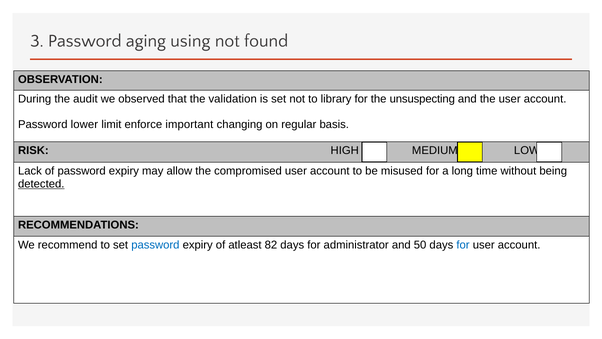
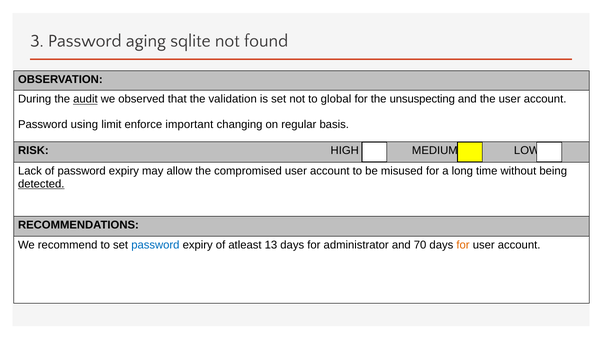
using: using -> sqlite
audit underline: none -> present
library: library -> global
lower: lower -> using
82: 82 -> 13
50: 50 -> 70
for at (463, 245) colour: blue -> orange
